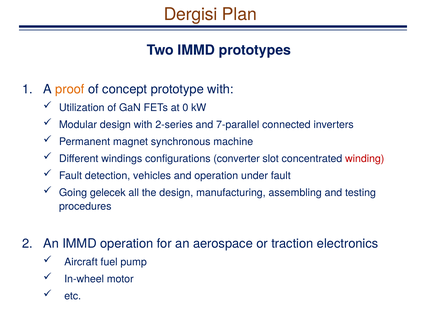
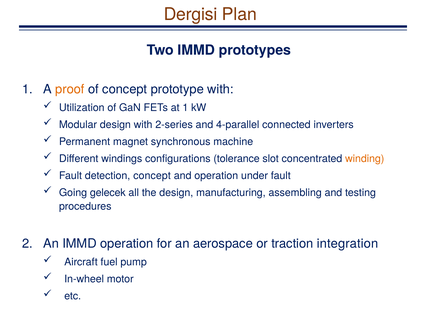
at 0: 0 -> 1
7-parallel: 7-parallel -> 4-parallel
converter: converter -> tolerance
winding colour: red -> orange
detection vehicles: vehicles -> concept
electronics: electronics -> integration
